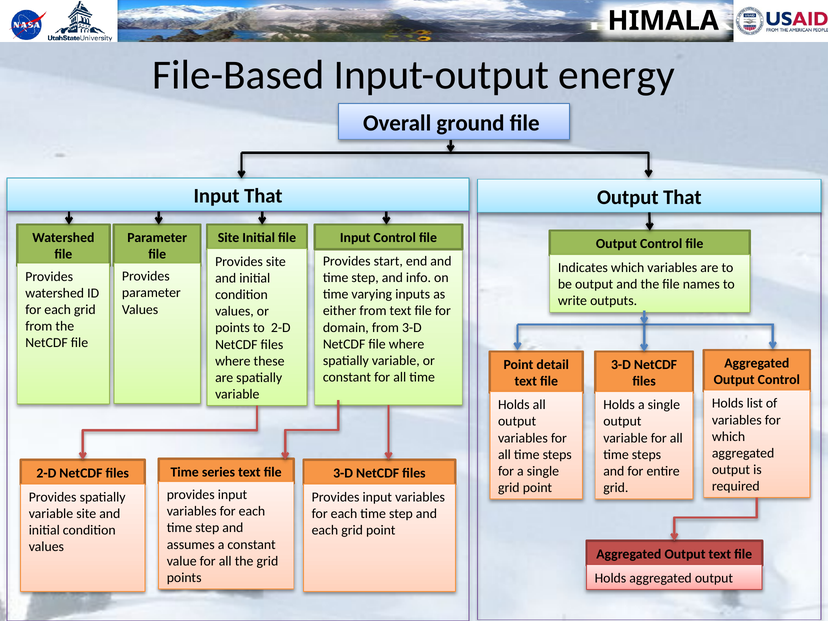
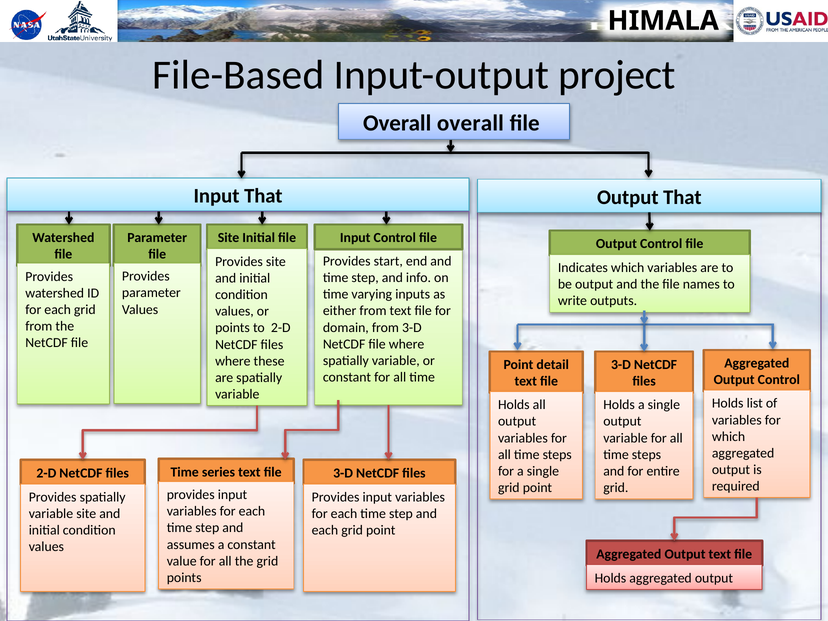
energy: energy -> project
Overall ground: ground -> overall
